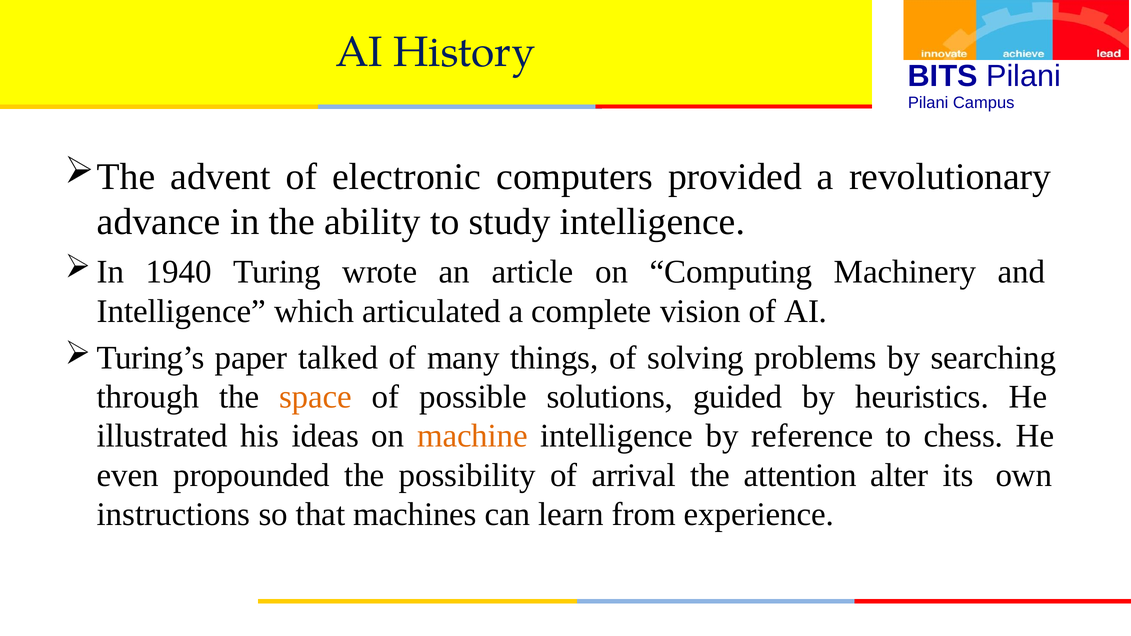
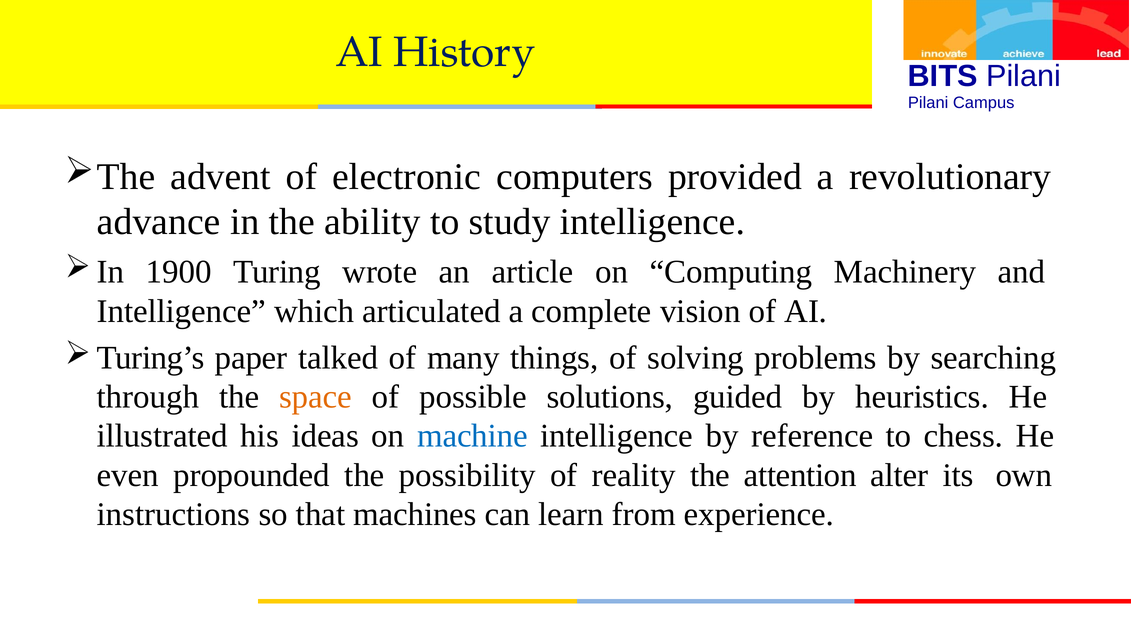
1940: 1940 -> 1900
machine colour: orange -> blue
arrival: arrival -> reality
